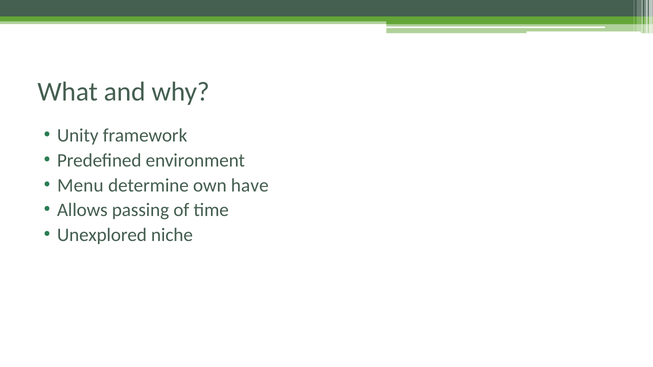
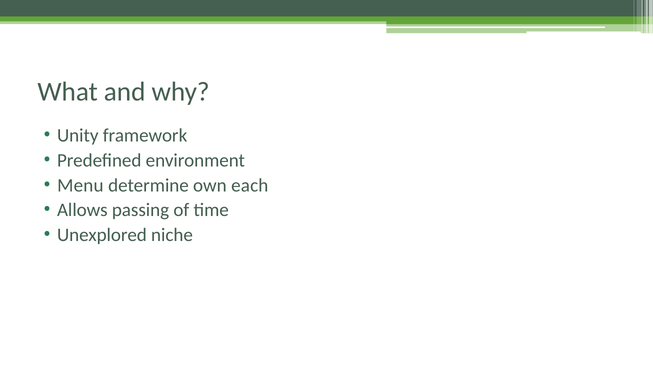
have: have -> each
